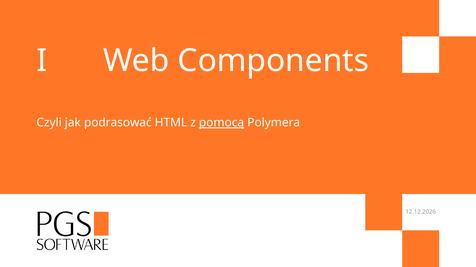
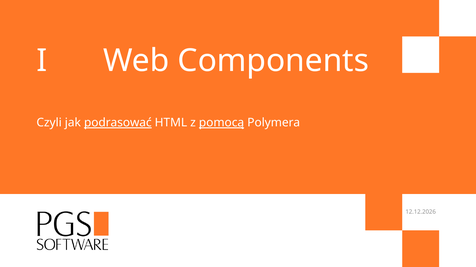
podrasować underline: none -> present
